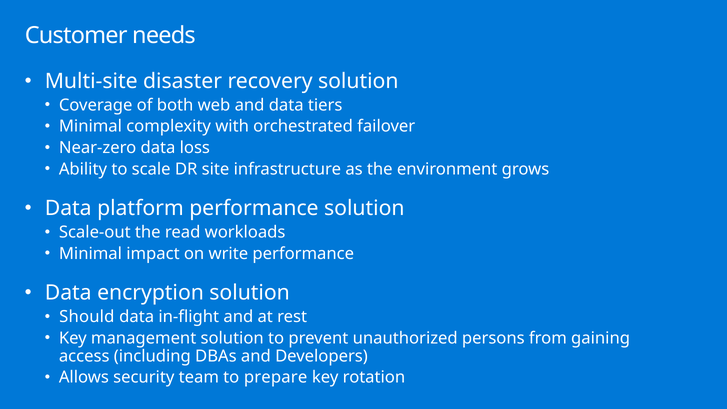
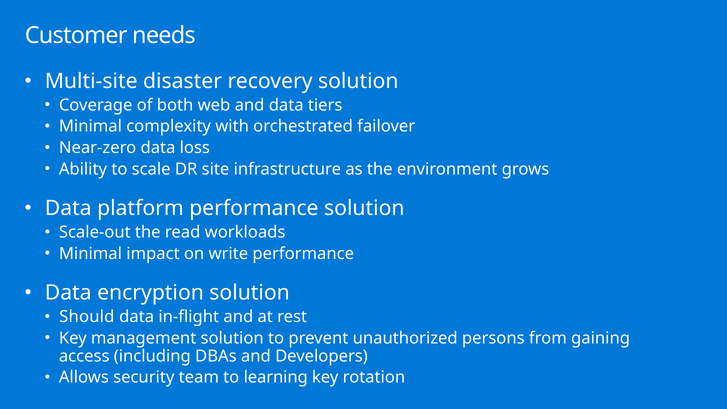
prepare: prepare -> learning
